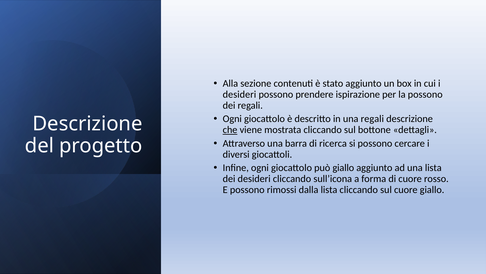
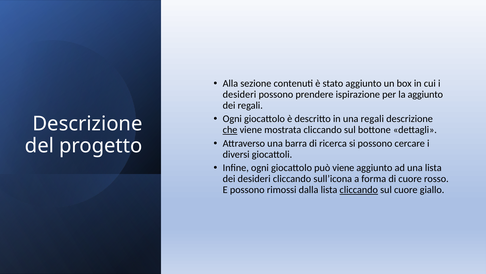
la possono: possono -> aggiunto
può giallo: giallo -> viene
cliccando at (359, 189) underline: none -> present
